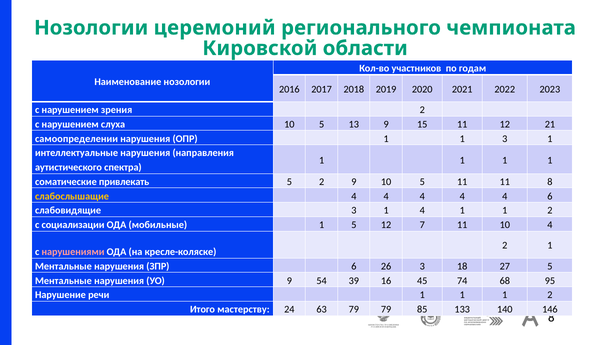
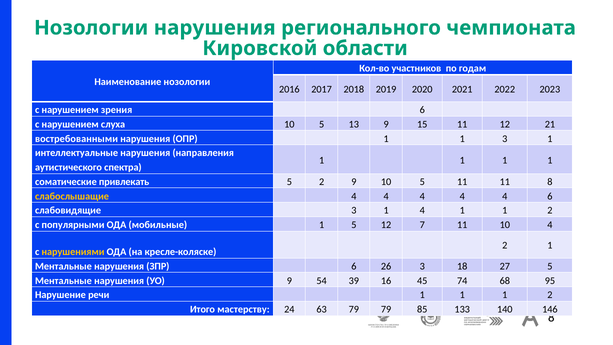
Нозологии церемоний: церемоний -> нарушения
зрения 2: 2 -> 6
самоопределении: самоопределении -> востребованными
социализации: социализации -> популярными
нарушениями colour: pink -> yellow
